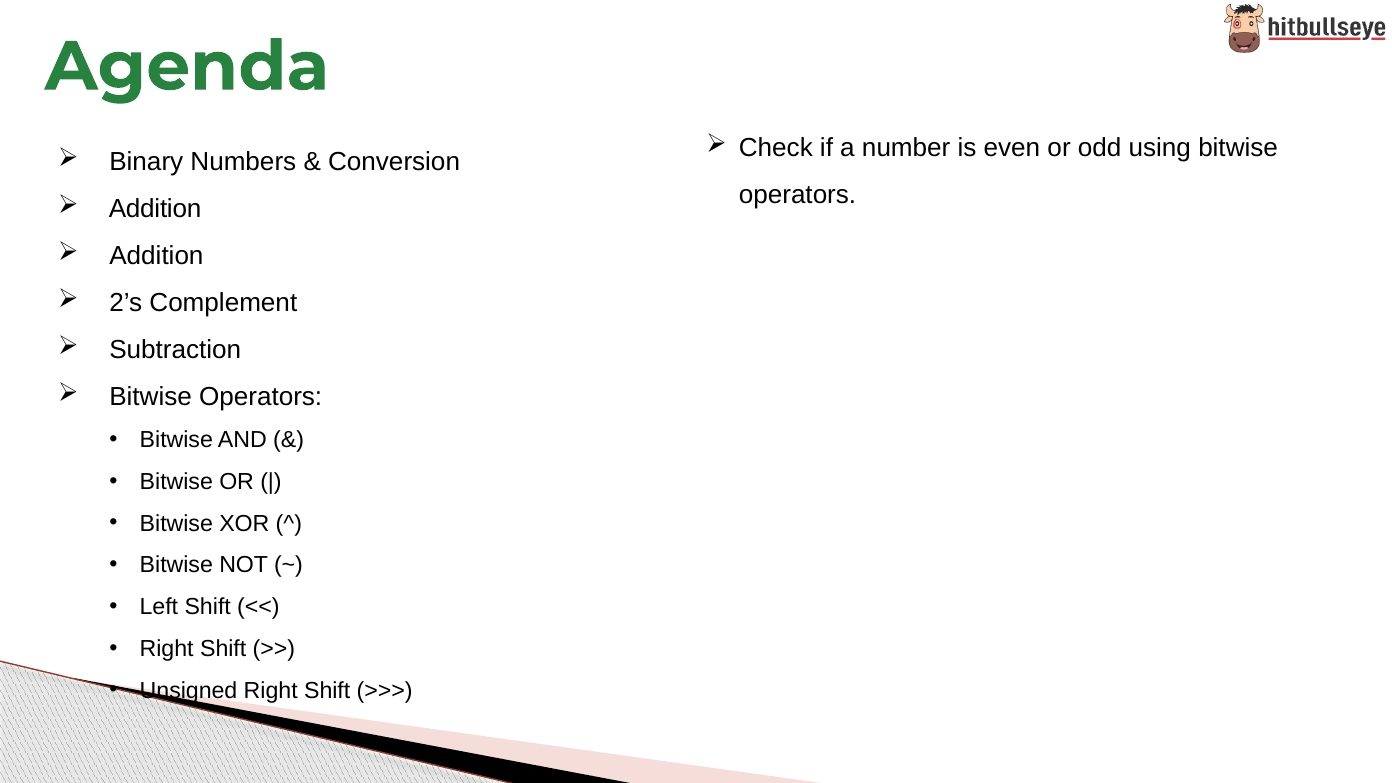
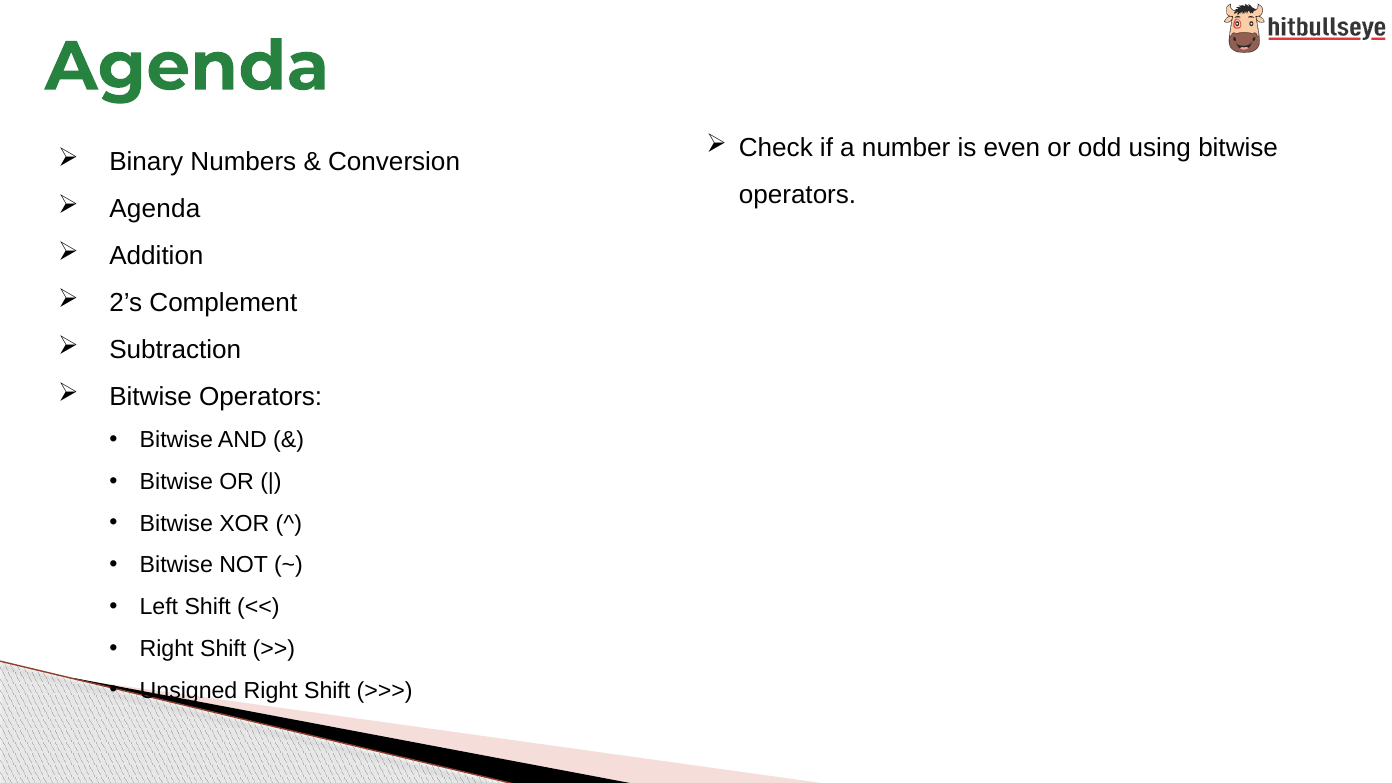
Addition at (155, 209): Addition -> Agenda
